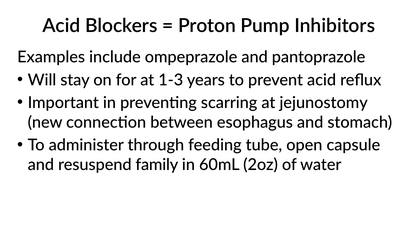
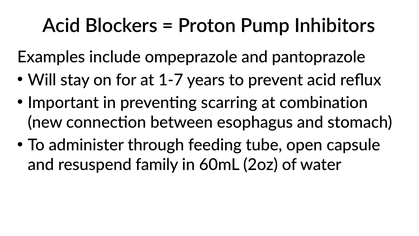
1-3: 1-3 -> 1-7
jejunostomy: jejunostomy -> combination
